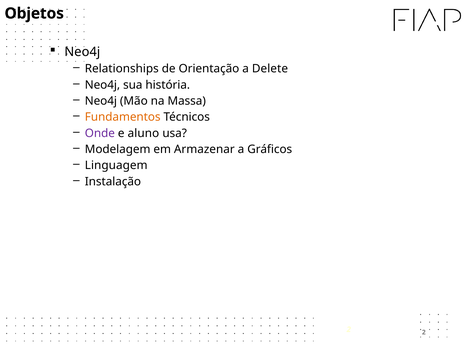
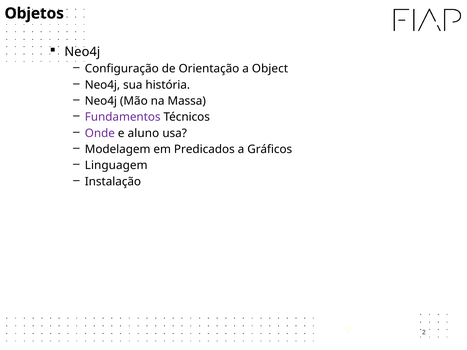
Relationships: Relationships -> Configuração
Delete: Delete -> Object
Fundamentos colour: orange -> purple
Armazenar: Armazenar -> Predicados
